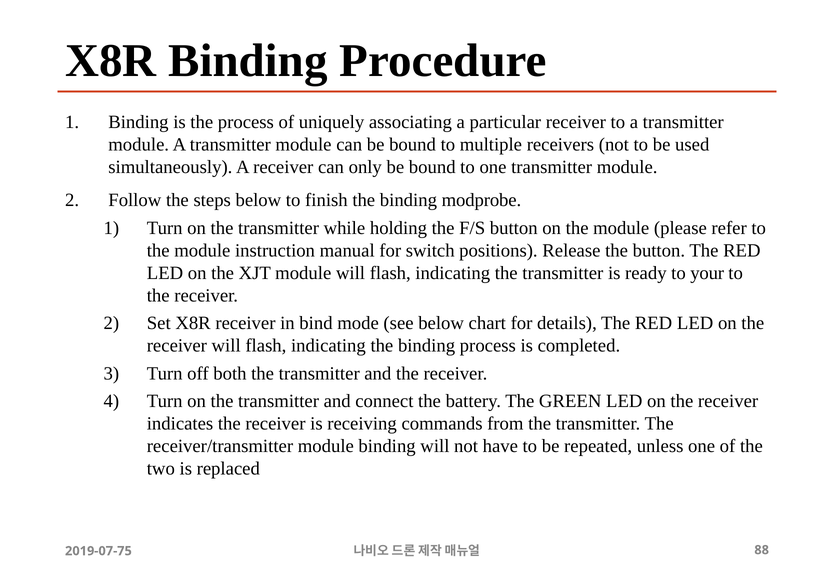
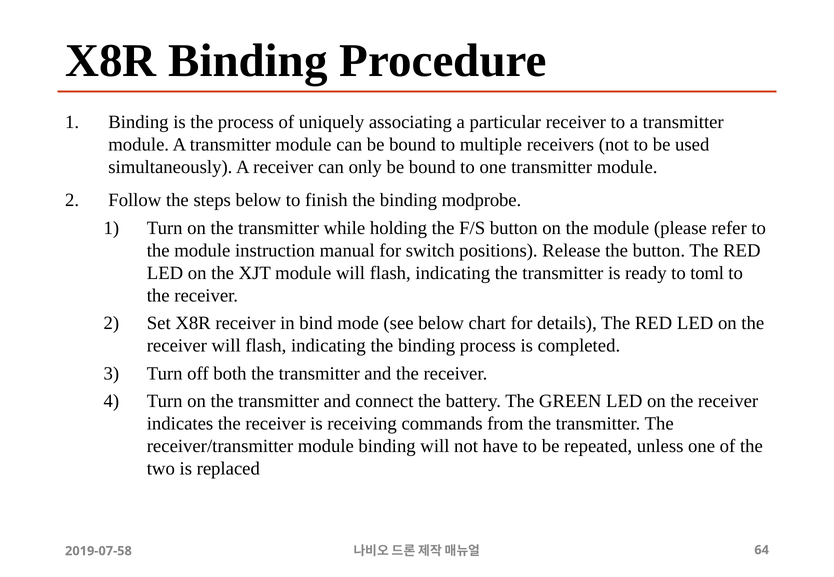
your: your -> toml
2019-07-75: 2019-07-75 -> 2019-07-58
88: 88 -> 64
